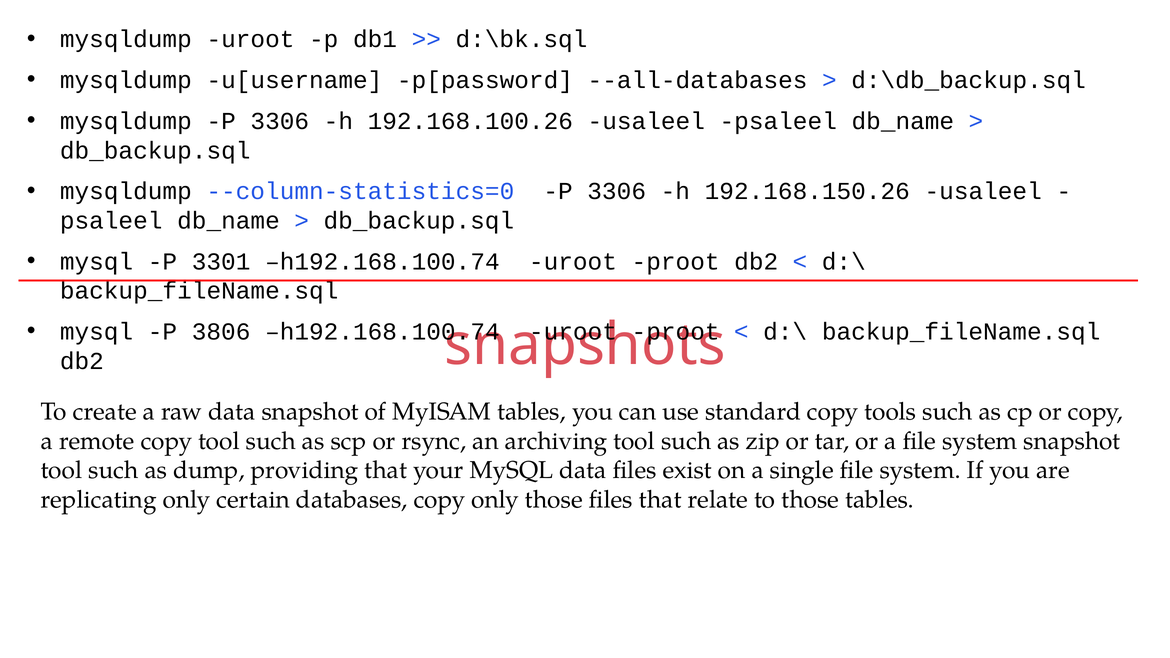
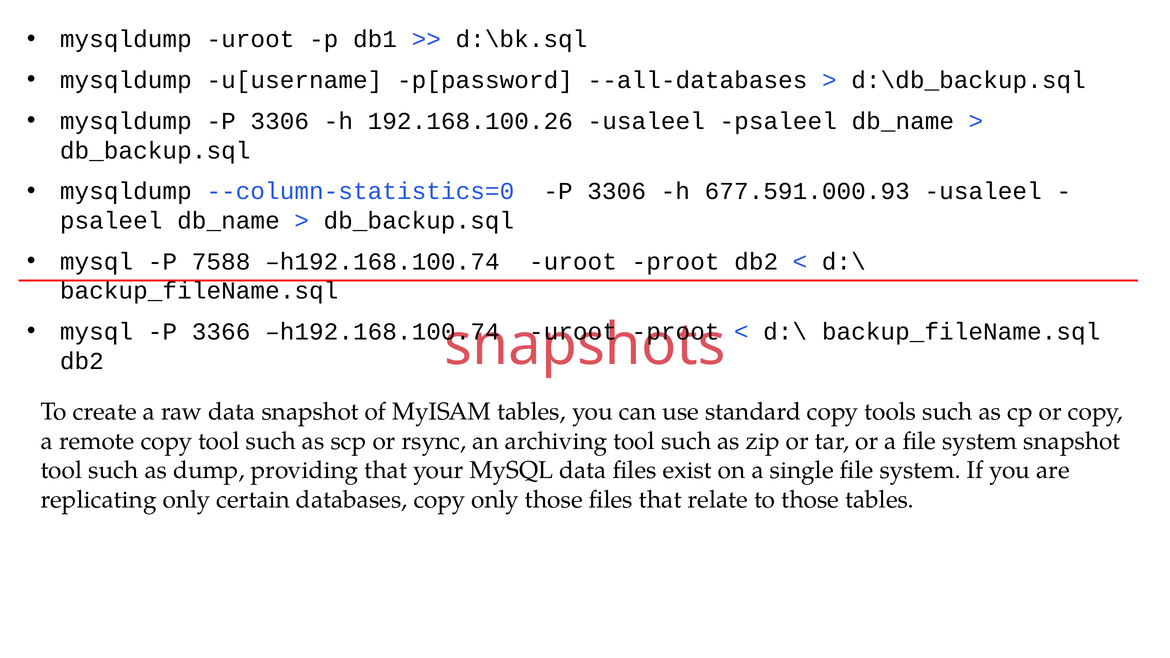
192.168.150.26: 192.168.150.26 -> 677.591.000.93
3301: 3301 -> 7588
3806: 3806 -> 3366
